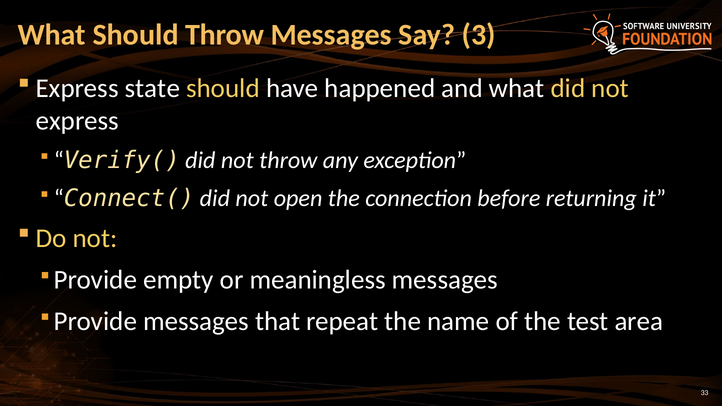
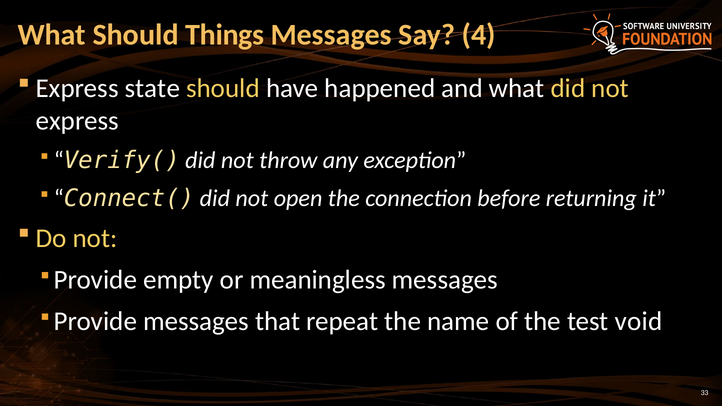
Should Throw: Throw -> Things
3: 3 -> 4
area: area -> void
